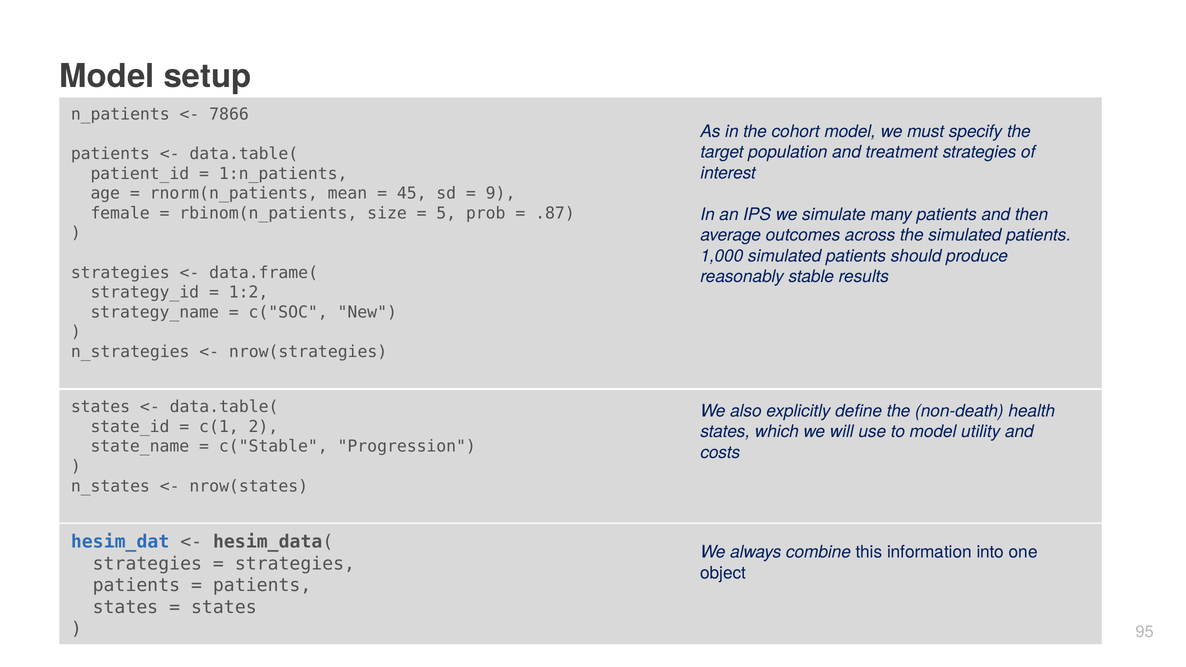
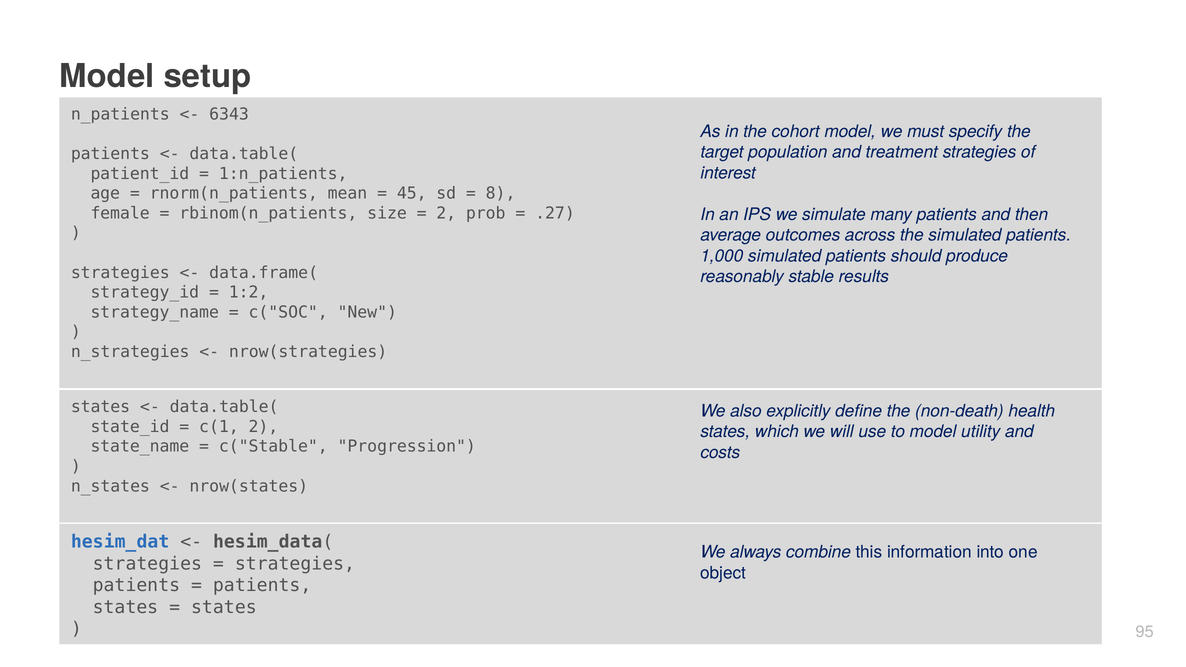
7866: 7866 -> 6343
9: 9 -> 8
5 at (446, 213): 5 -> 2
.87: .87 -> .27
